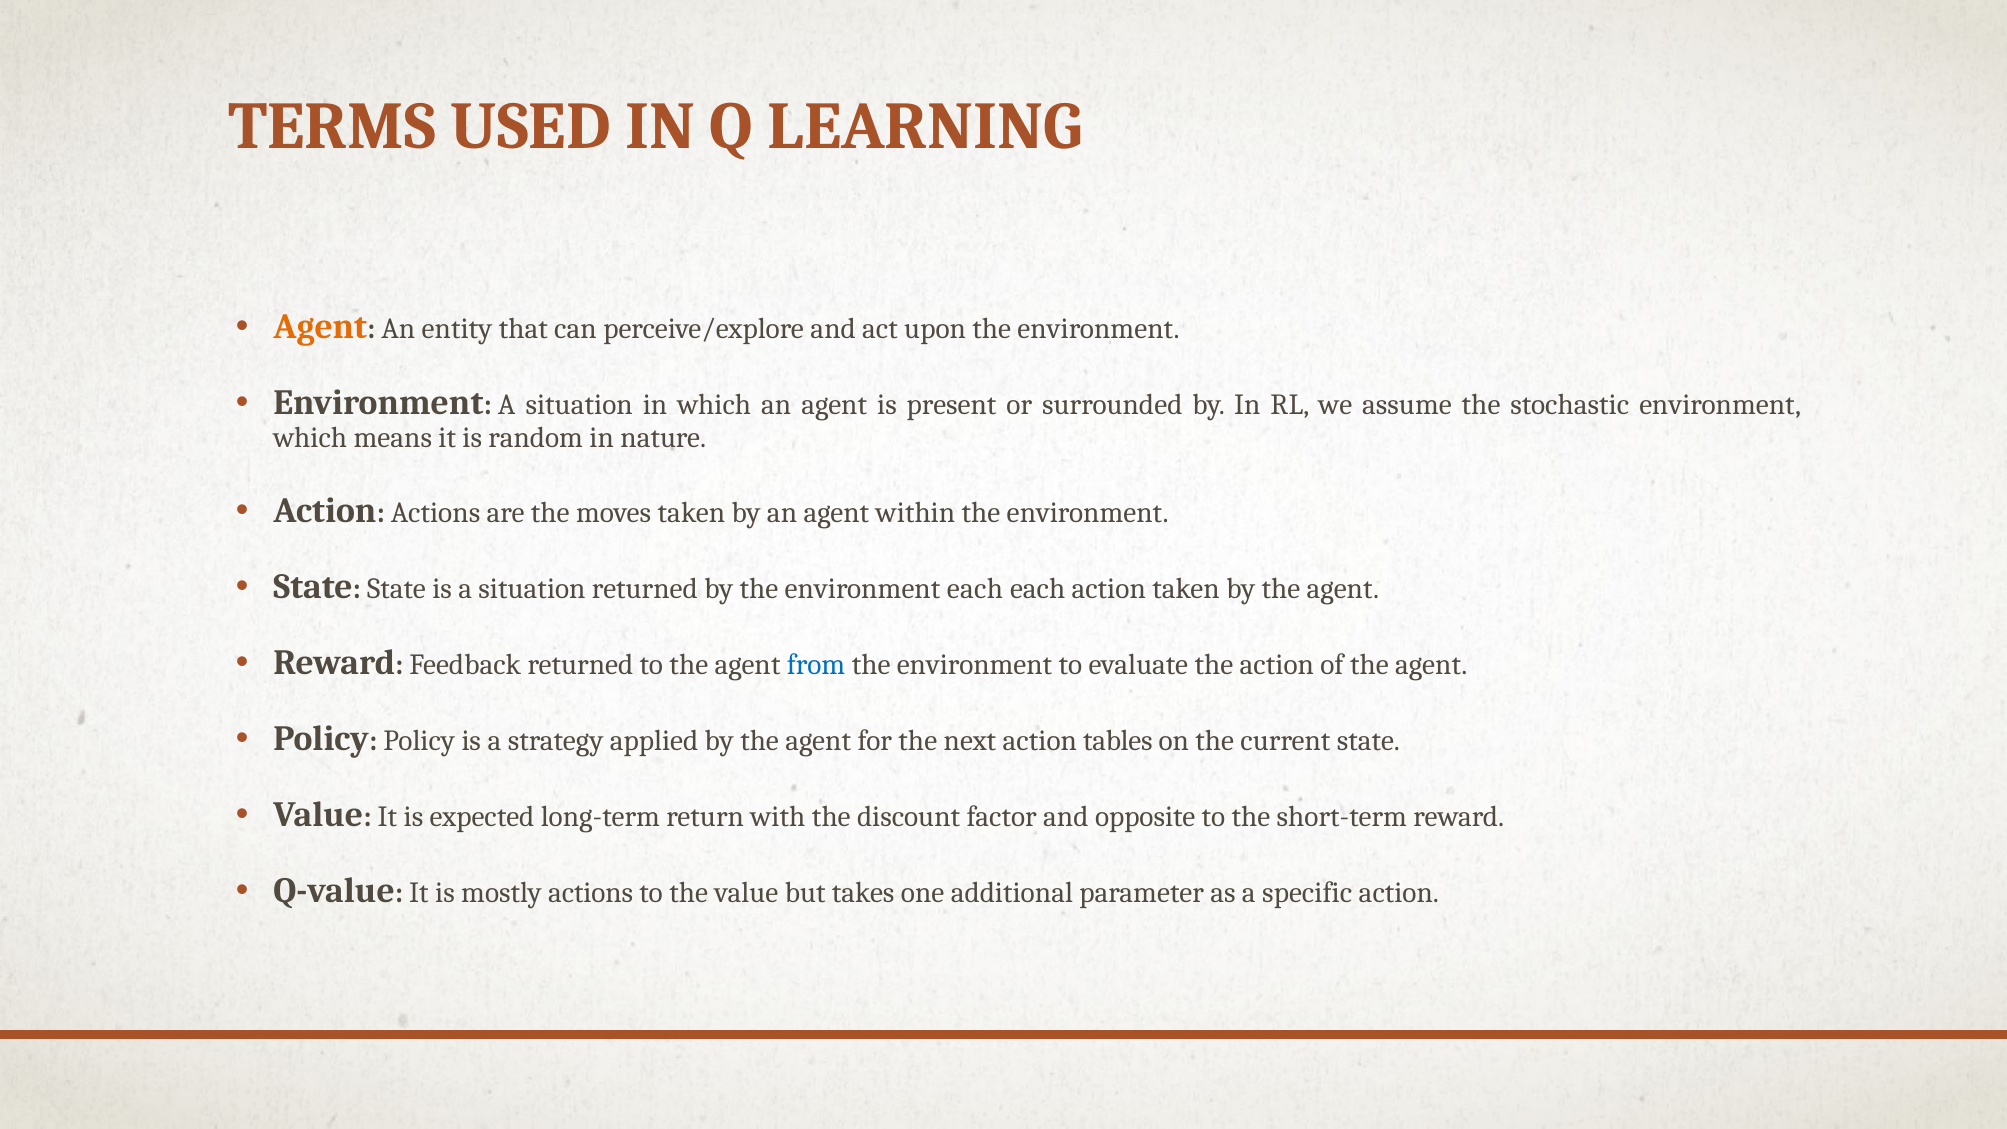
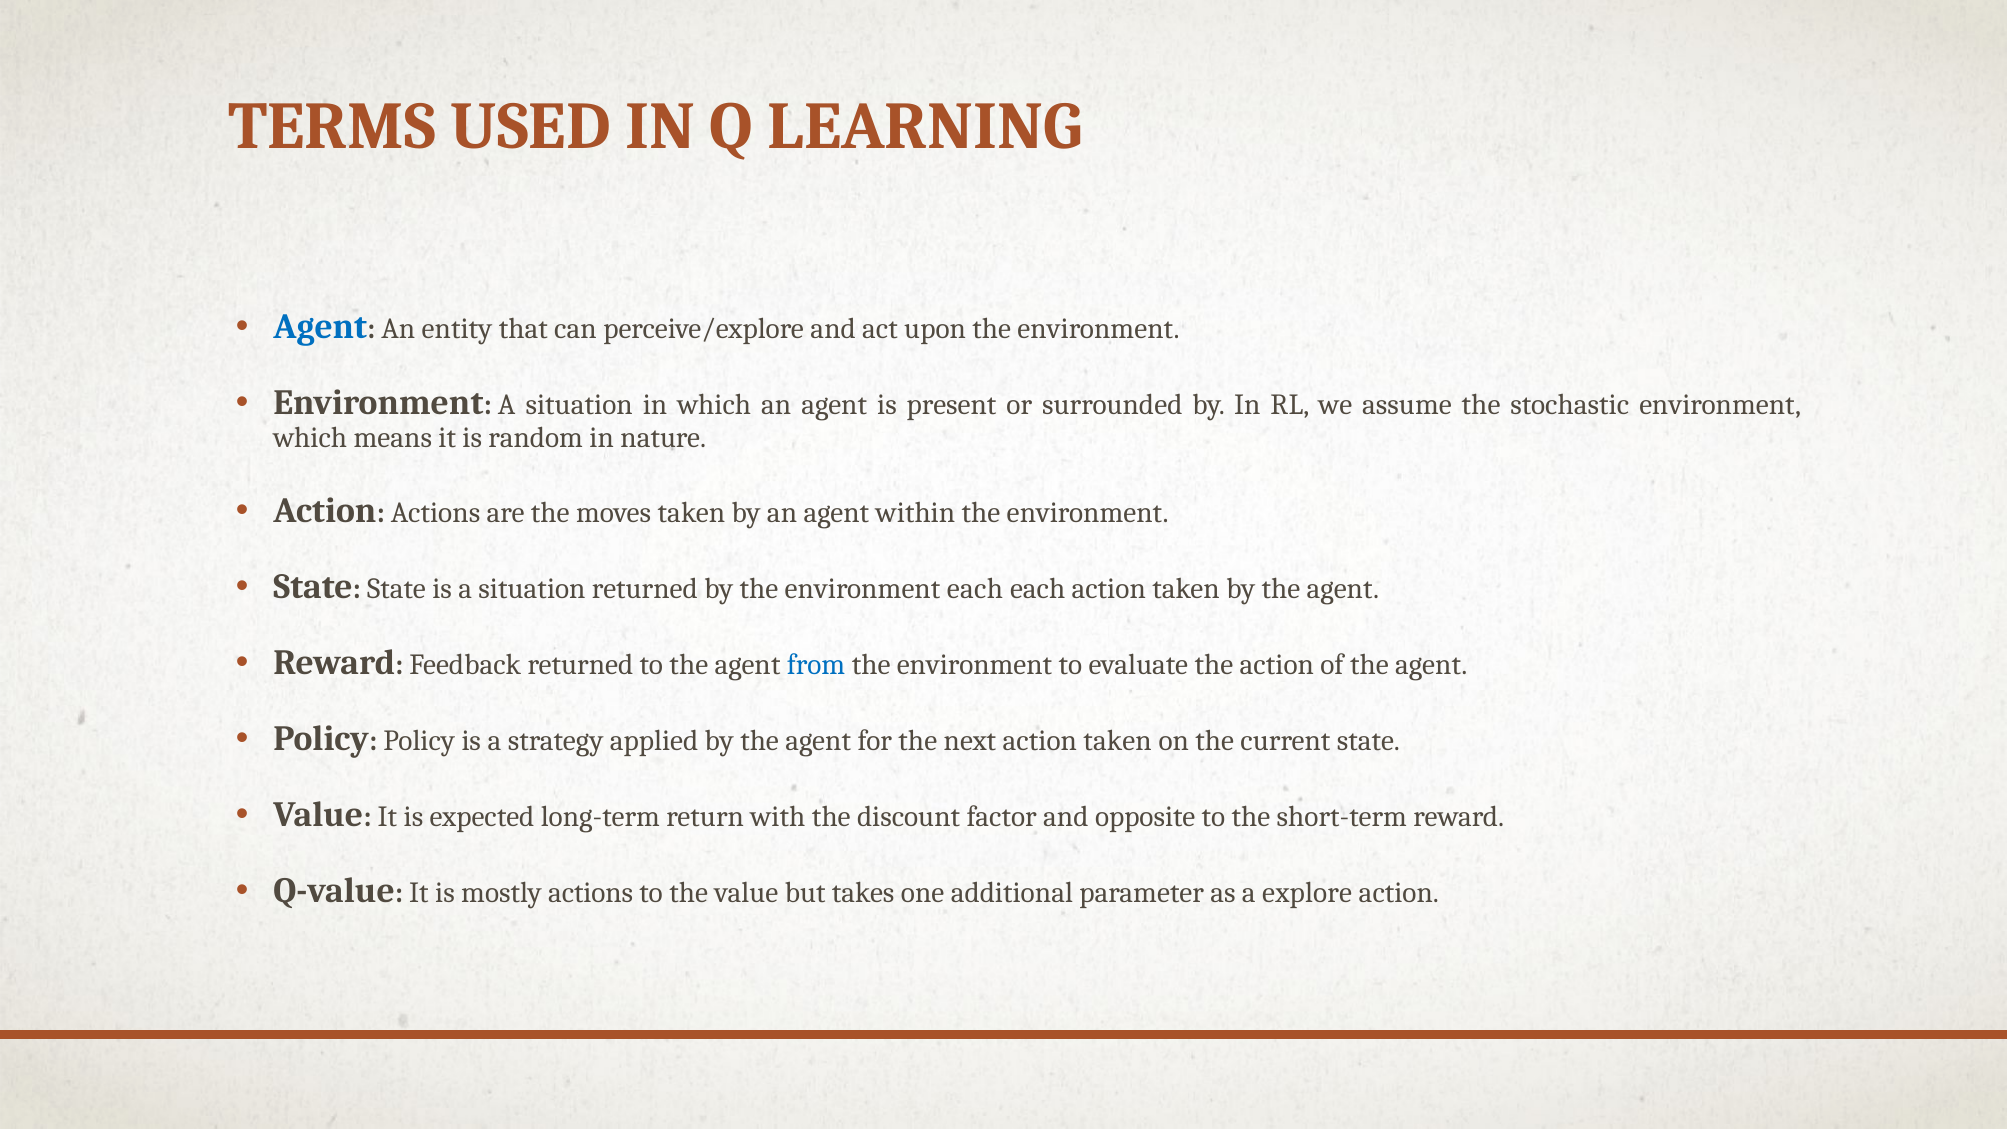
Agent at (320, 327) colour: orange -> blue
next action tables: tables -> taken
specific: specific -> explore
